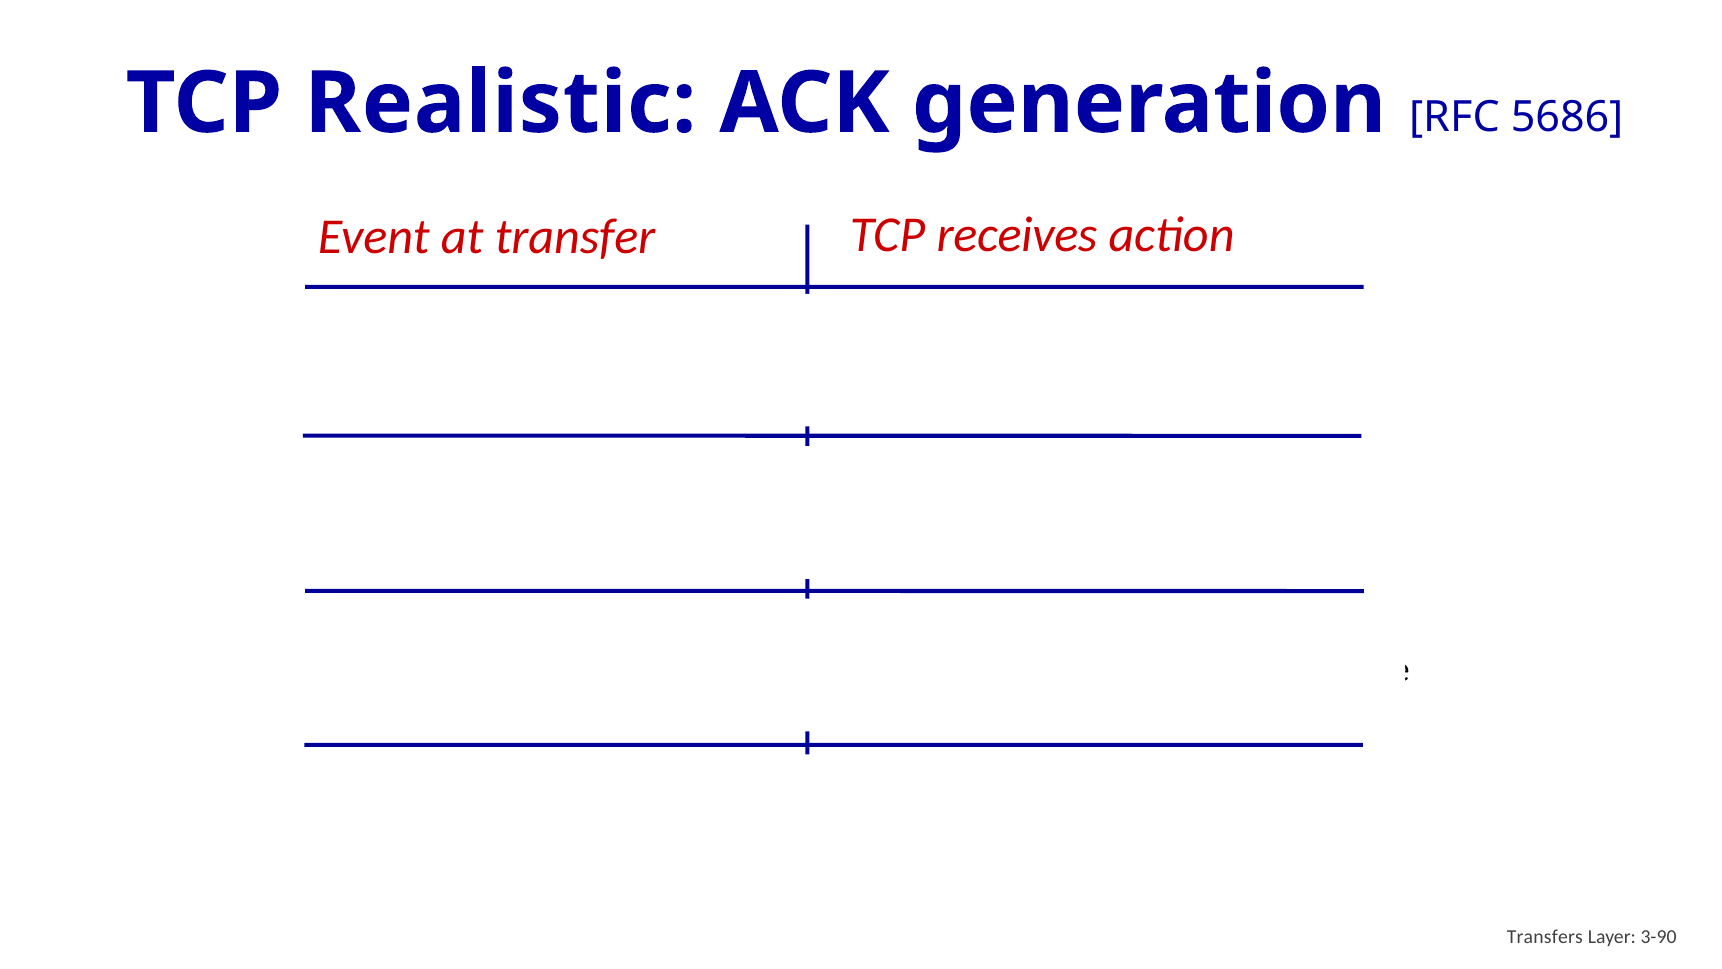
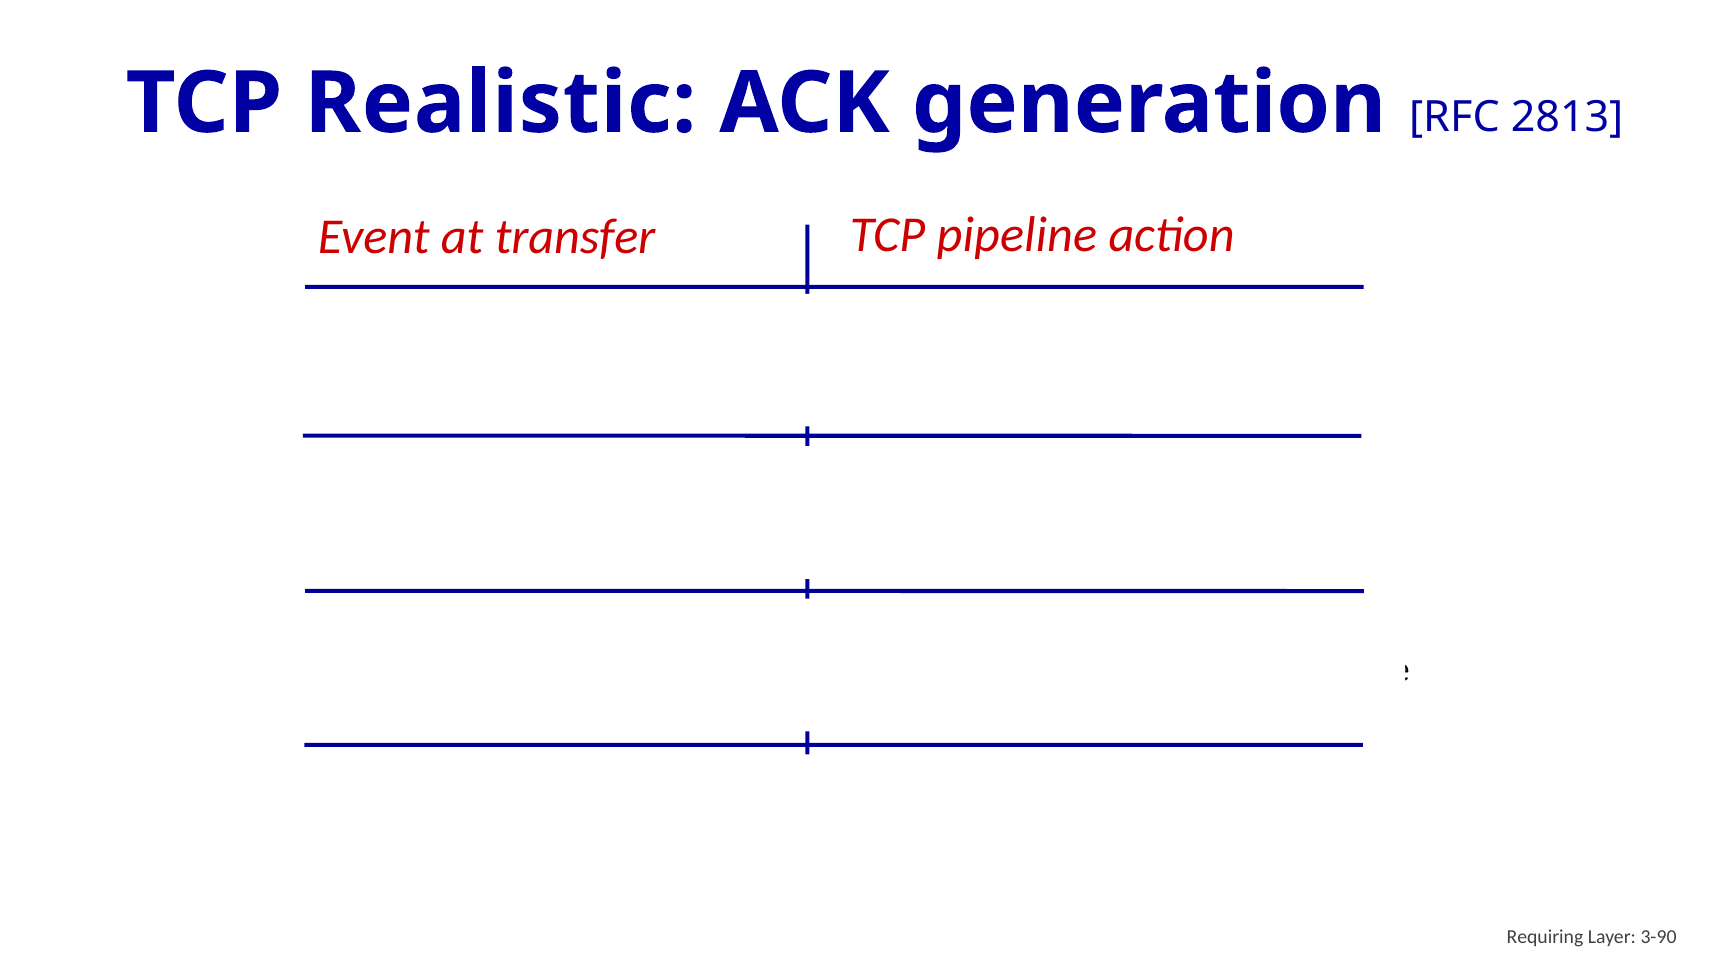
5686: 5686 -> 2813
receives: receives -> pipeline
Transfers: Transfers -> Requiring
